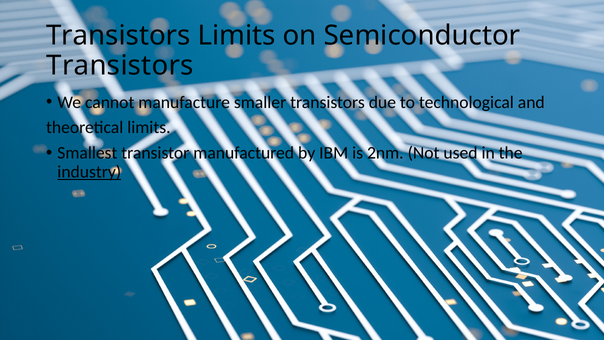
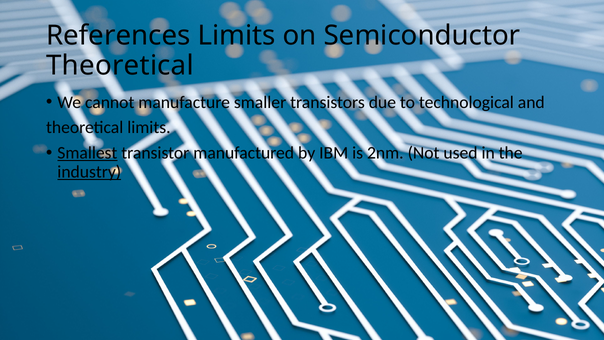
Transistors at (118, 36): Transistors -> References
Transistors at (120, 66): Transistors -> Theoretical
Smallest underline: none -> present
